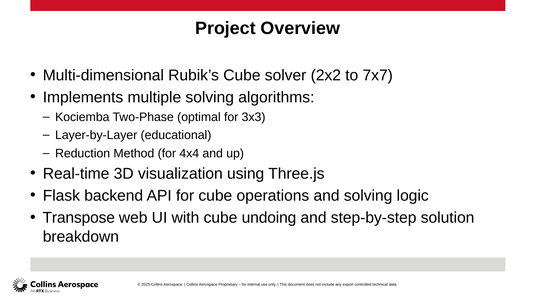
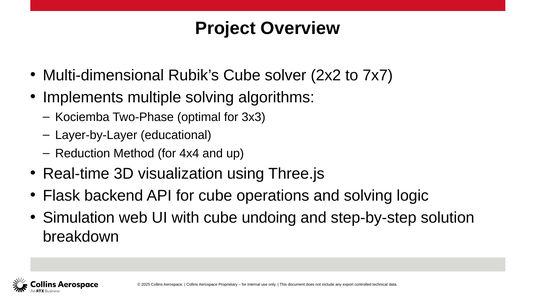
Transpose: Transpose -> Simulation
